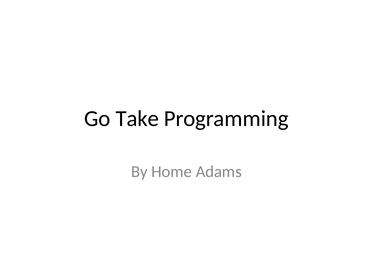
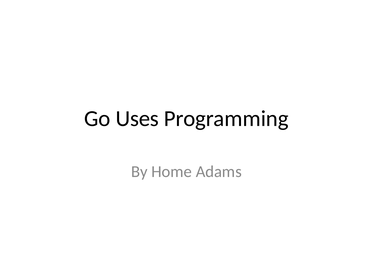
Take: Take -> Uses
